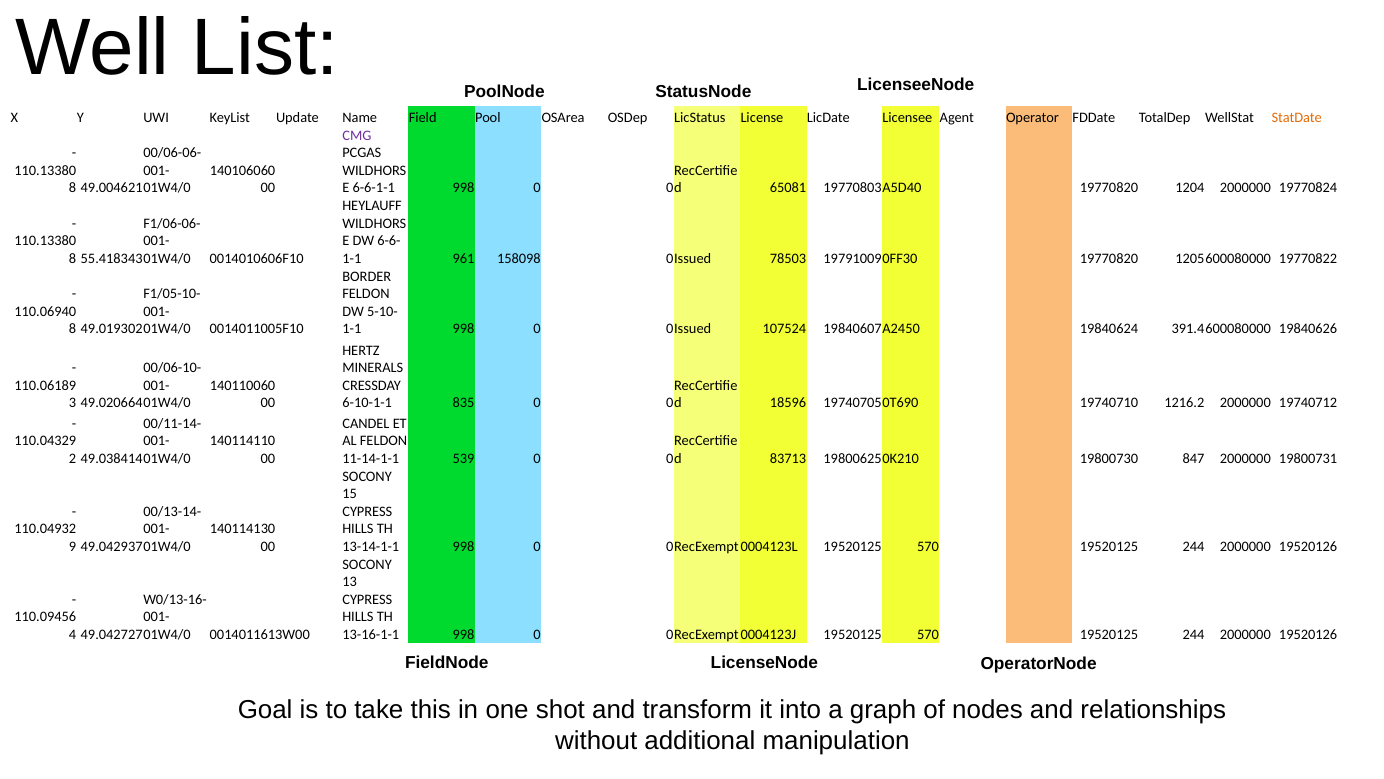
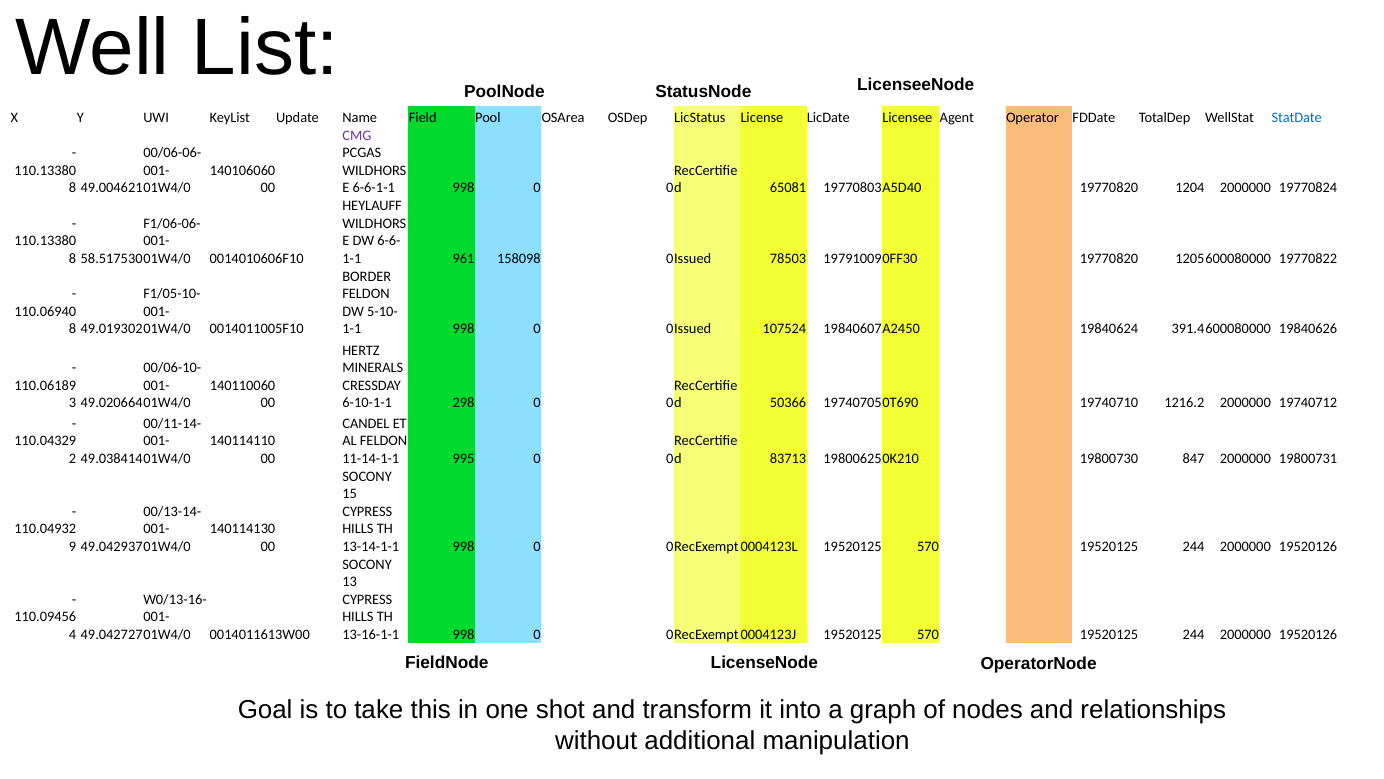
StatDate colour: orange -> blue
55.418343: 55.418343 -> 58.517530
835: 835 -> 298
18596: 18596 -> 50366
539: 539 -> 995
